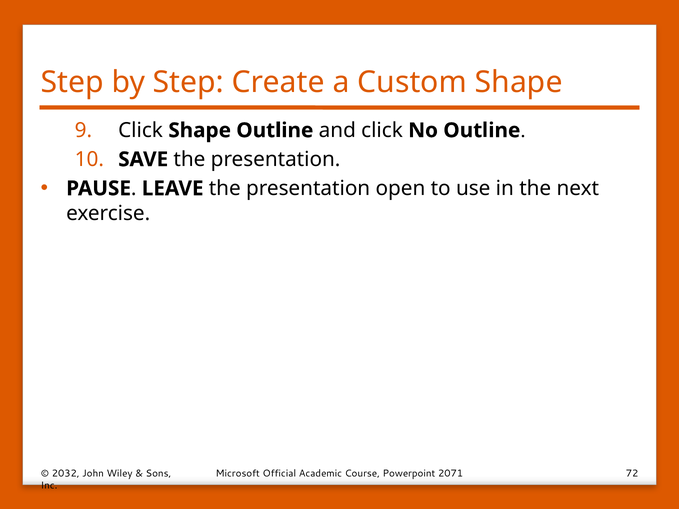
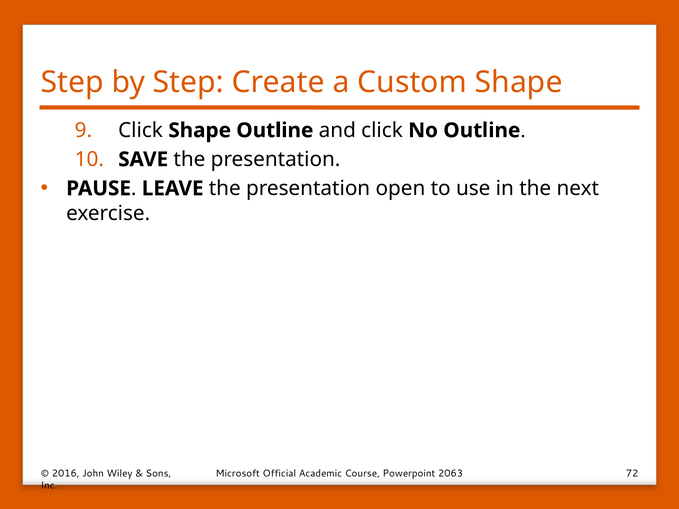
2032: 2032 -> 2016
2071: 2071 -> 2063
